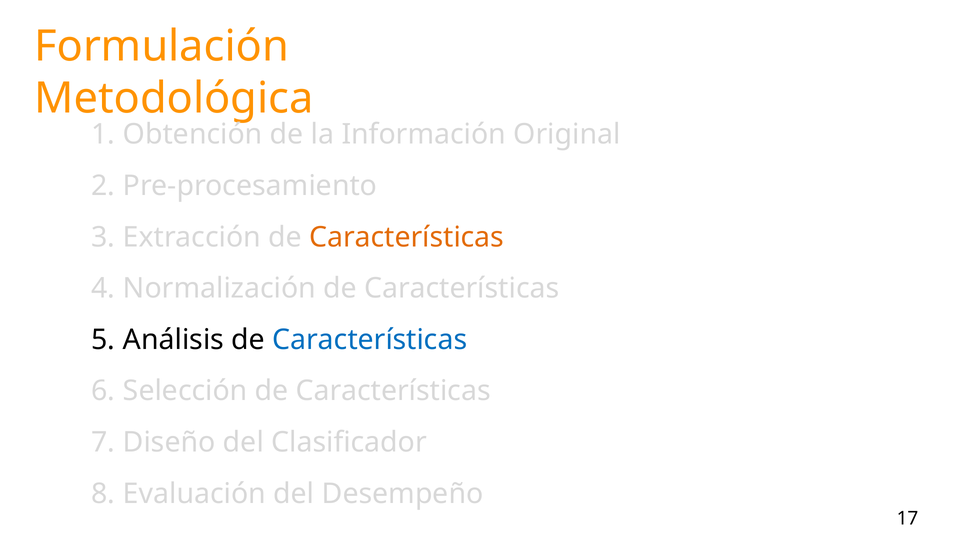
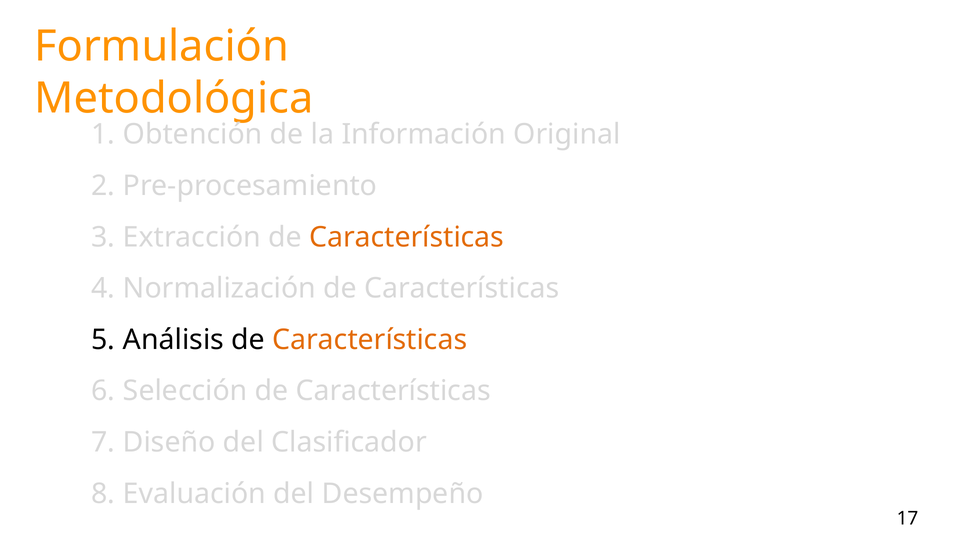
Características at (370, 340) colour: blue -> orange
